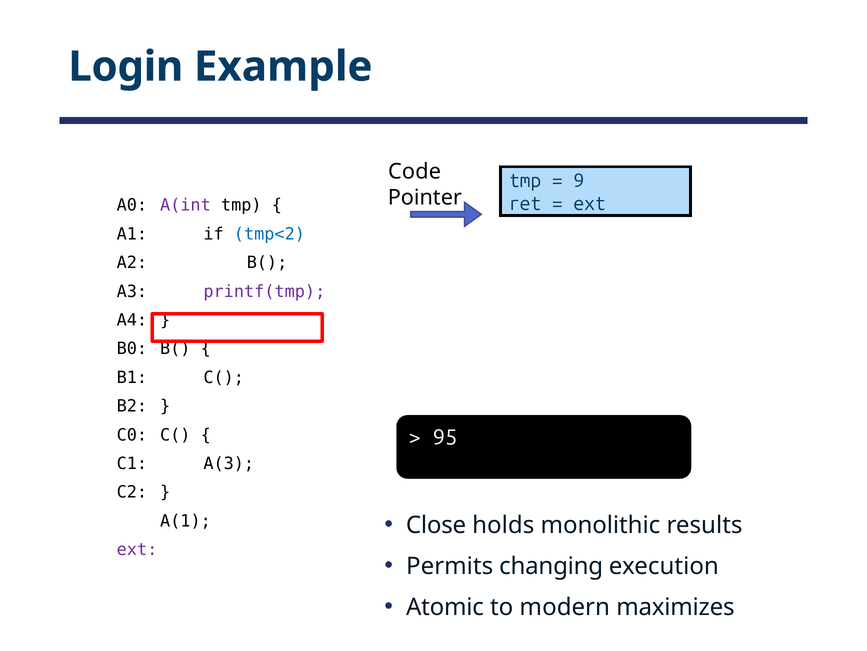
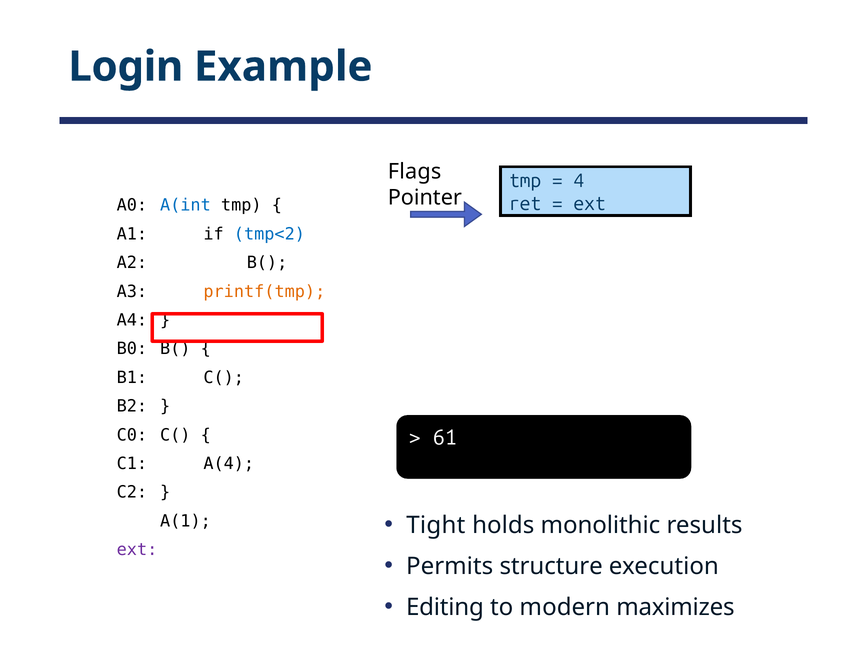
Code: Code -> Flags
9: 9 -> 4
A(int colour: purple -> blue
printf(tmp colour: purple -> orange
95: 95 -> 61
A(3: A(3 -> A(4
Close: Close -> Tight
changing: changing -> structure
Atomic: Atomic -> Editing
